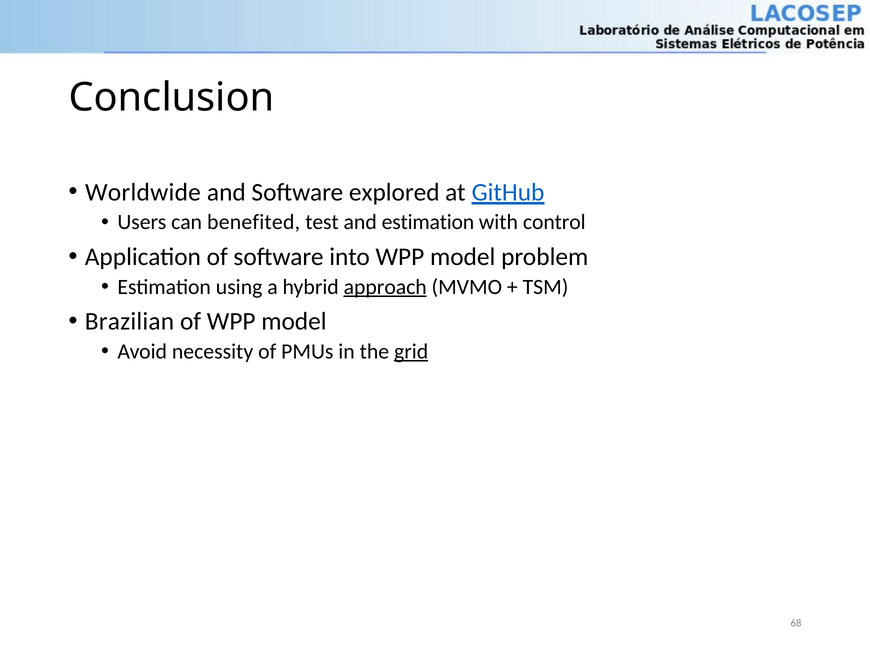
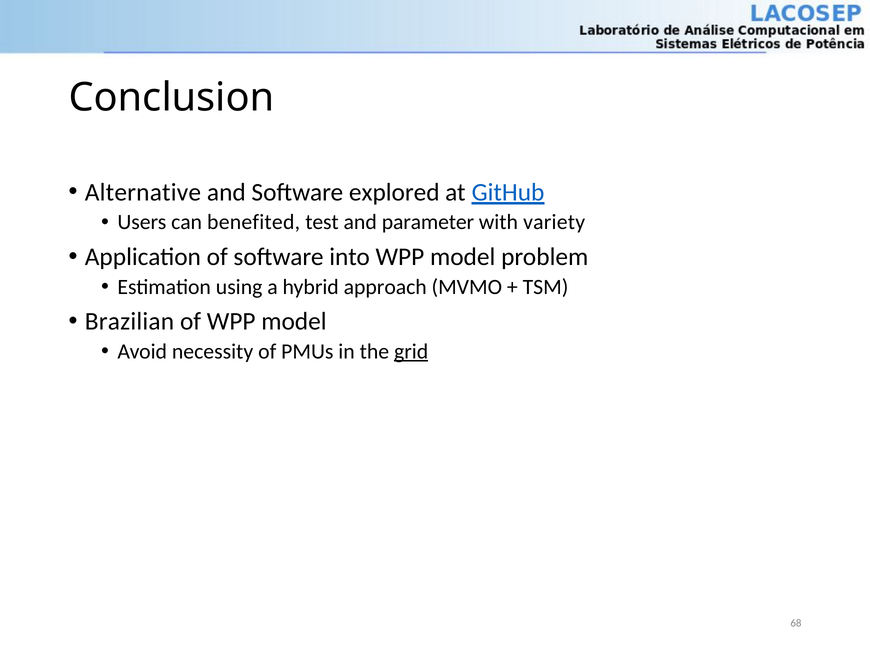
Worldwide: Worldwide -> Alternative
and estimation: estimation -> parameter
control: control -> variety
approach underline: present -> none
